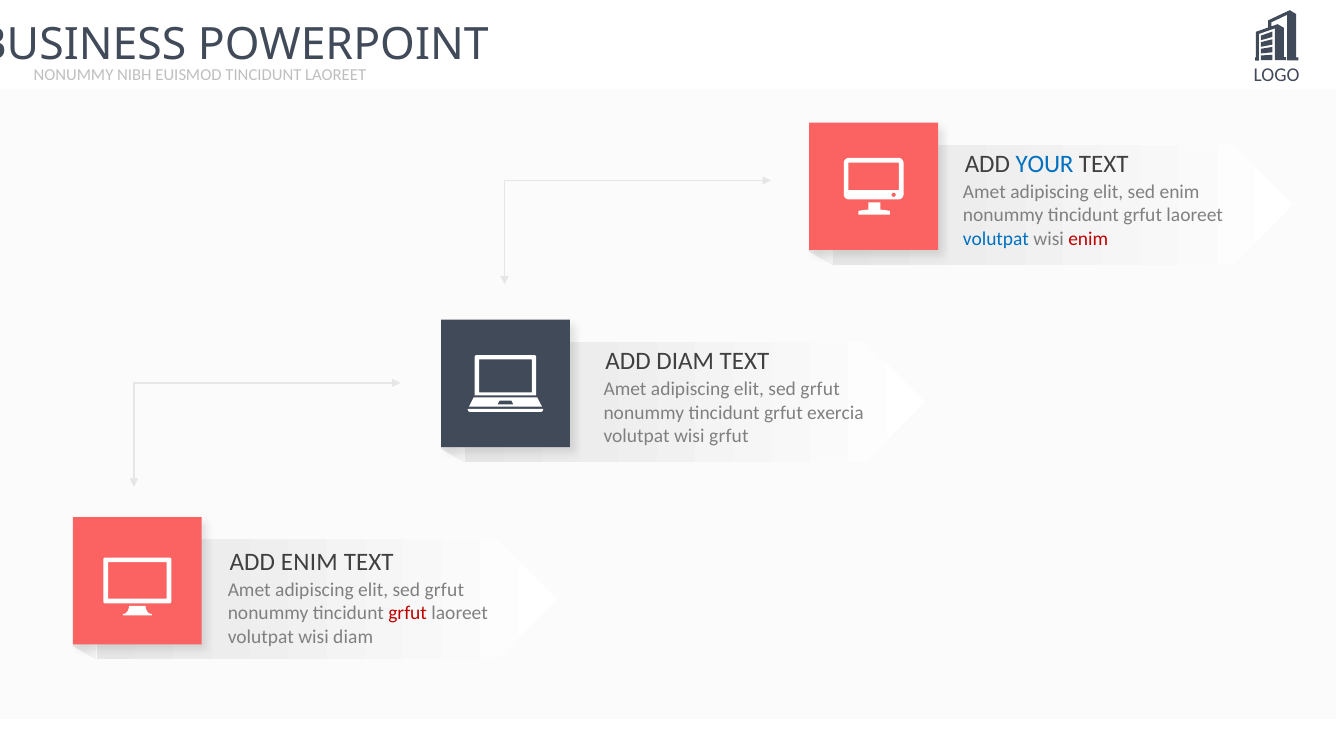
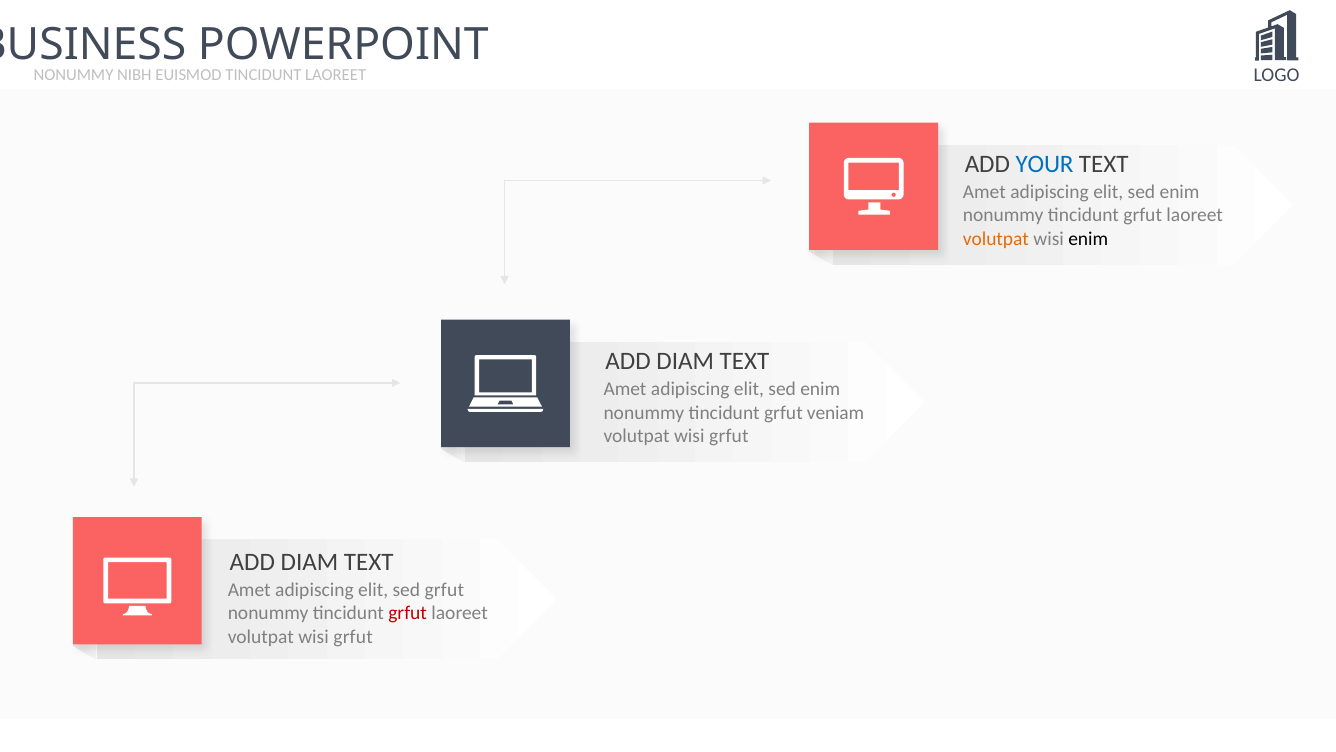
volutpat at (996, 239) colour: blue -> orange
enim at (1088, 239) colour: red -> black
grfut at (820, 389): grfut -> enim
exercia: exercia -> veniam
ENIM at (309, 562): ENIM -> DIAM
diam at (353, 636): diam -> grfut
